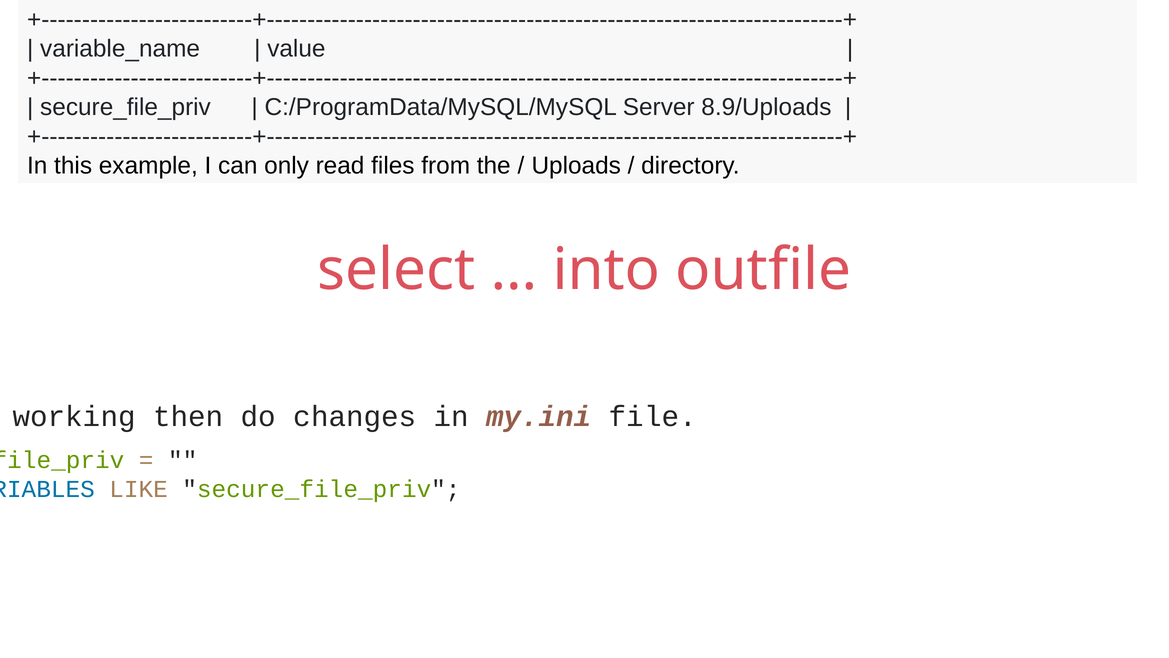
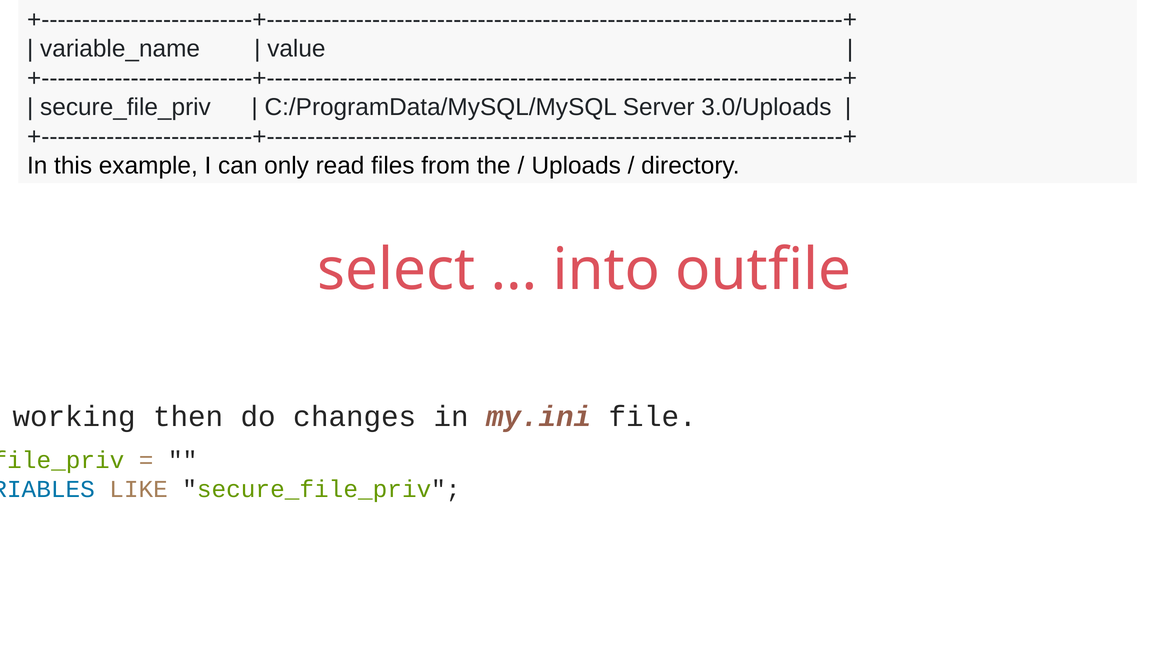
8.9/Uploads: 8.9/Uploads -> 3.0/Uploads
